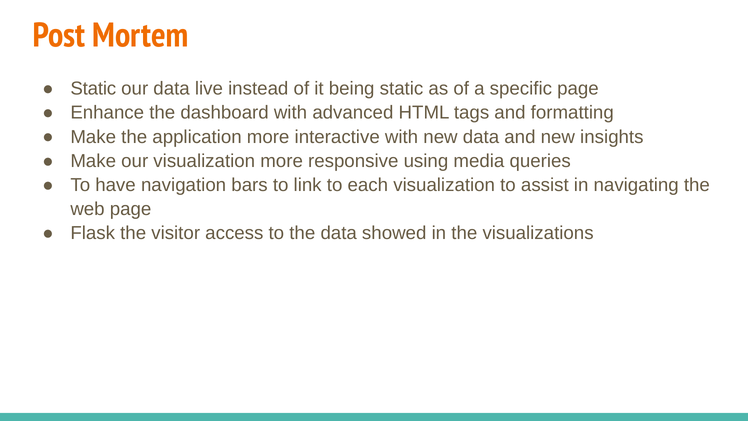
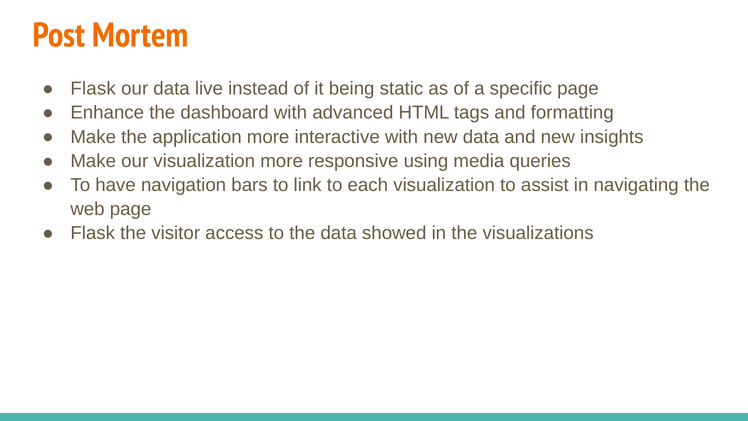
Static at (93, 89): Static -> Flask
